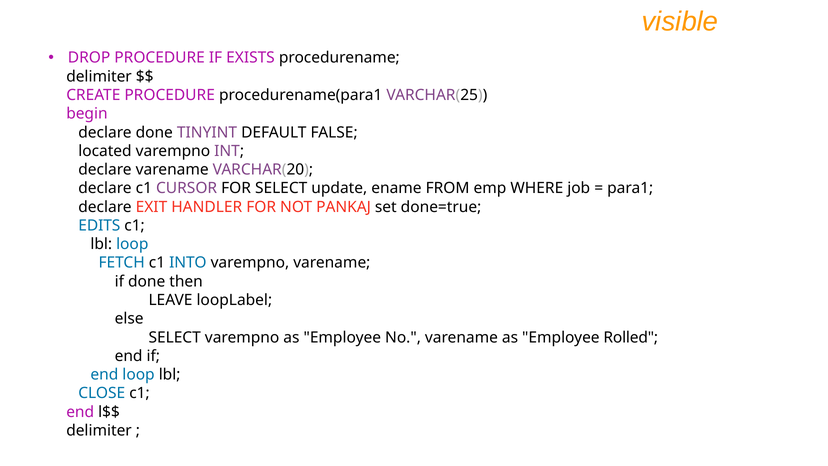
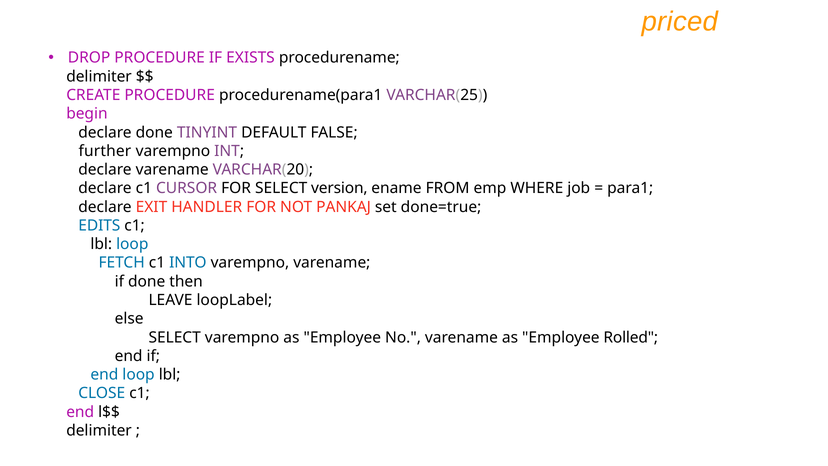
visible: visible -> priced
located: located -> further
update: update -> version
